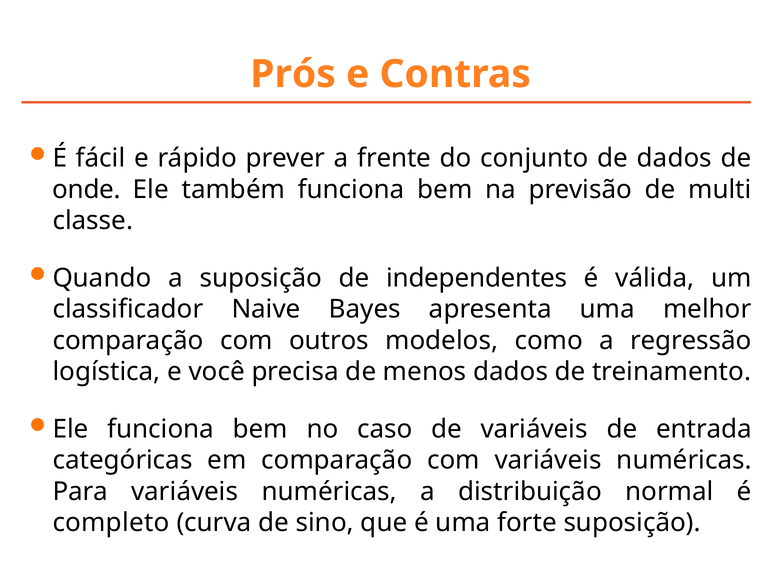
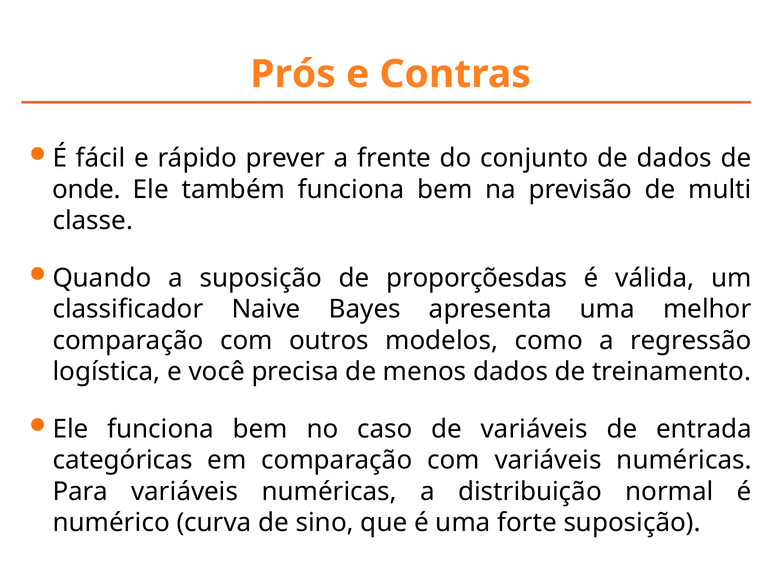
independentes: independentes -> proporçõesdas
completo: completo -> numérico
